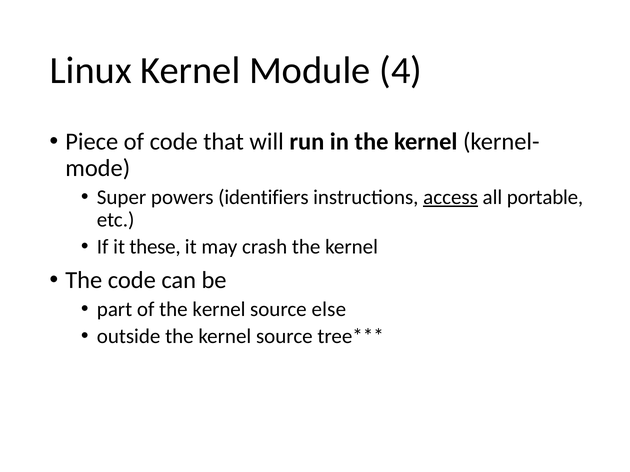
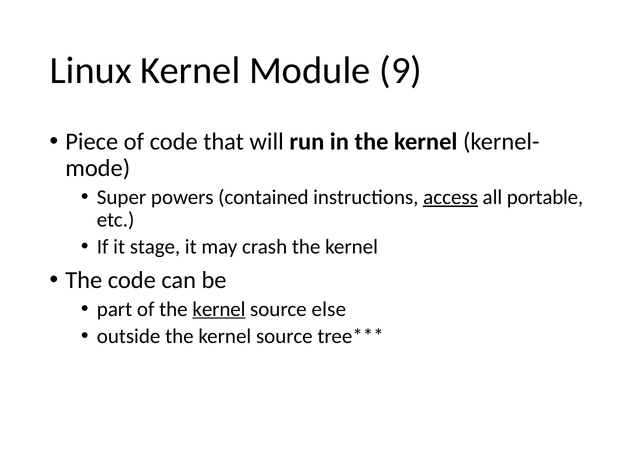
4: 4 -> 9
identifiers: identifiers -> contained
these: these -> stage
kernel at (219, 309) underline: none -> present
